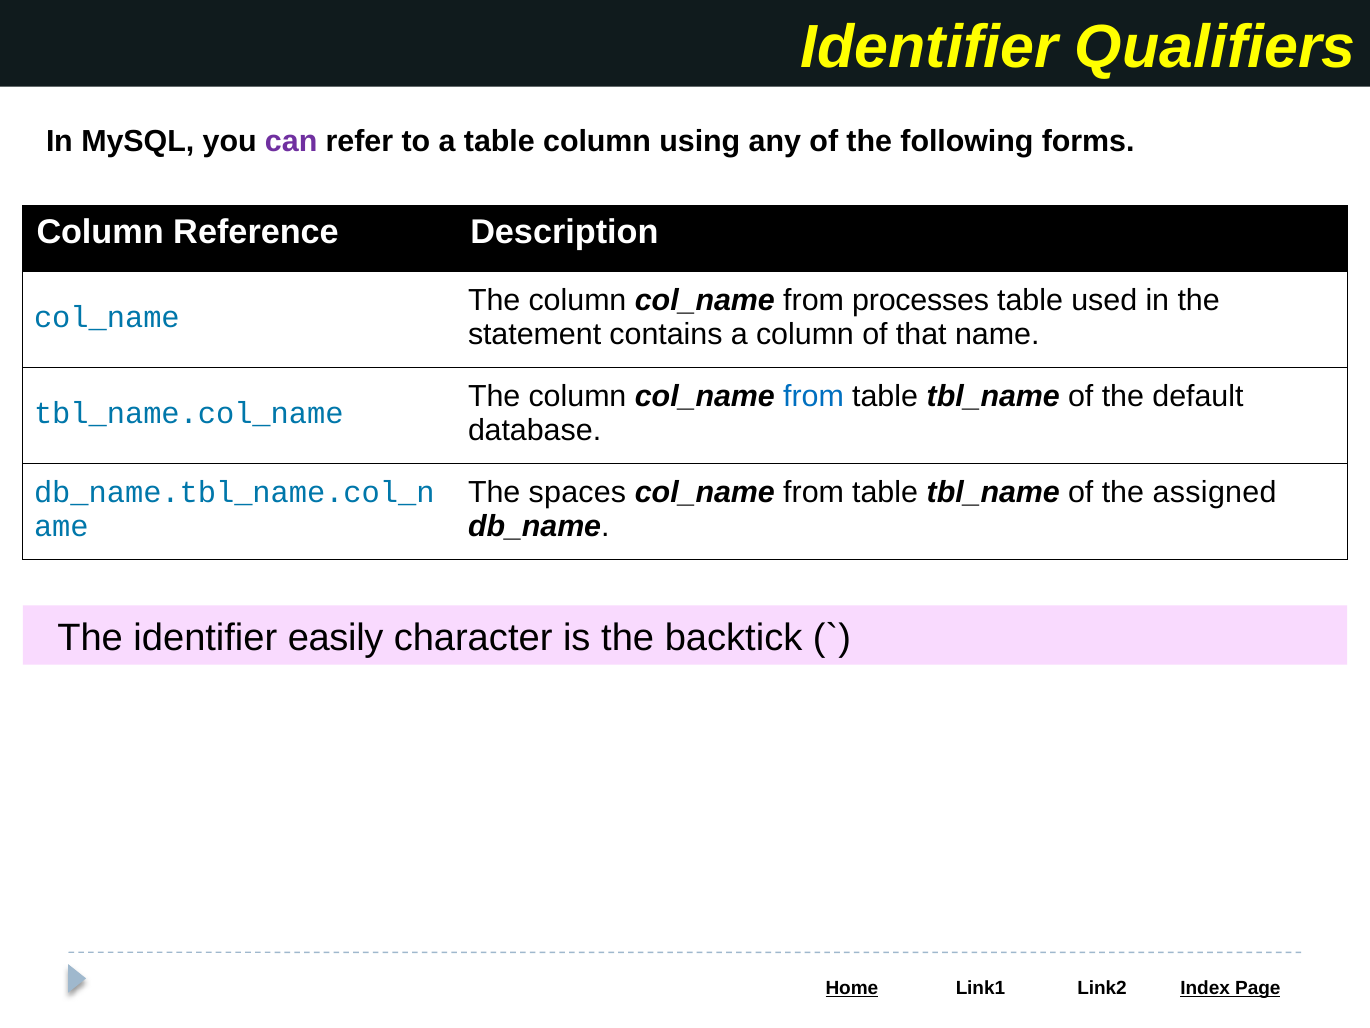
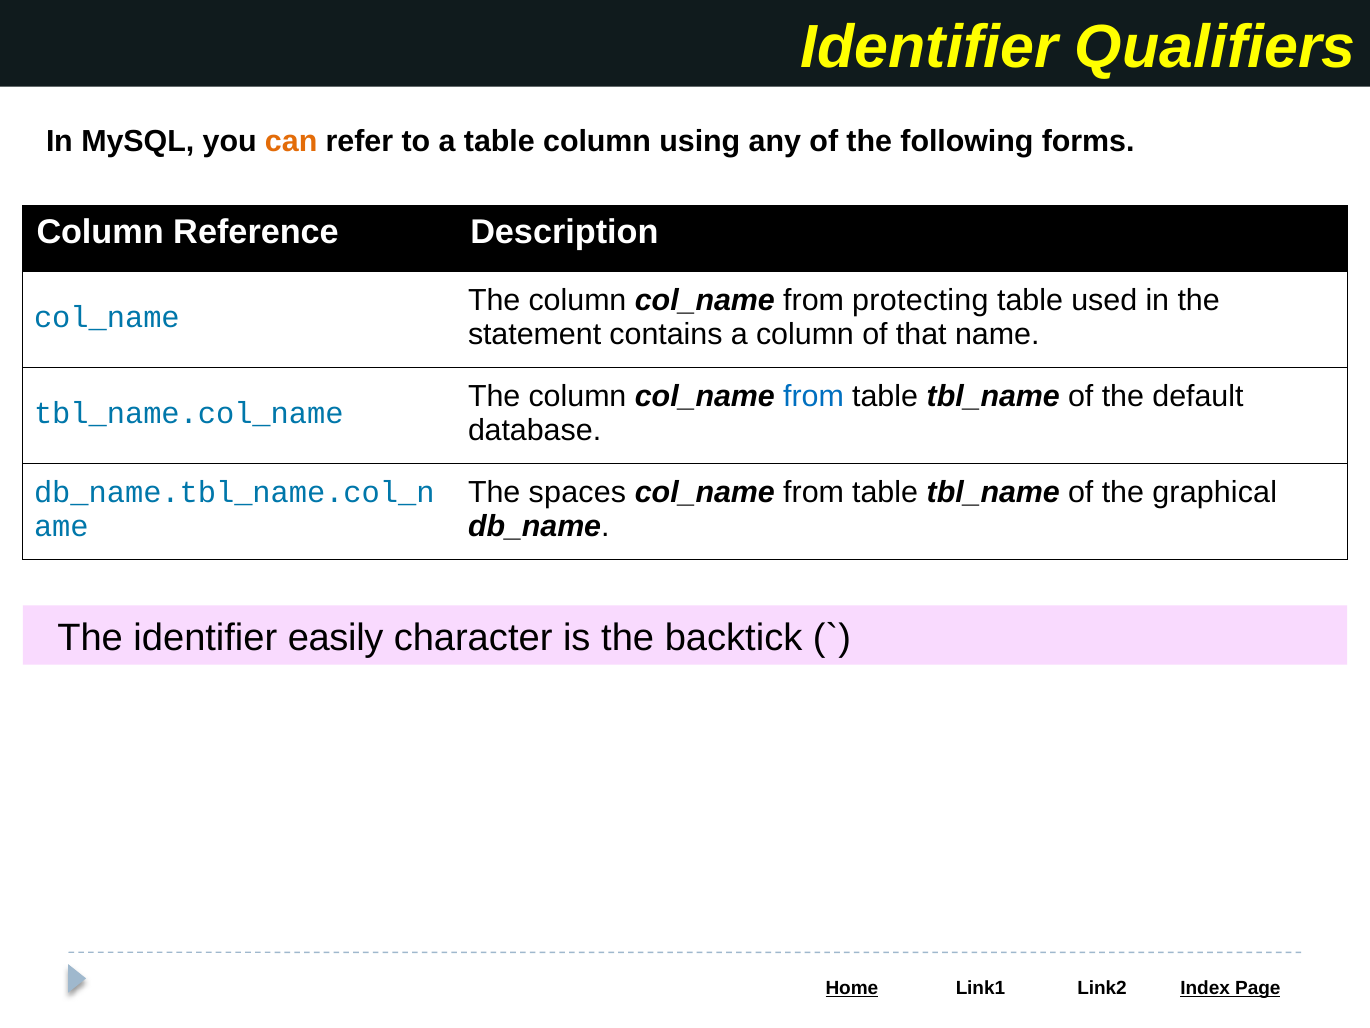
can colour: purple -> orange
processes: processes -> protecting
assigned: assigned -> graphical
